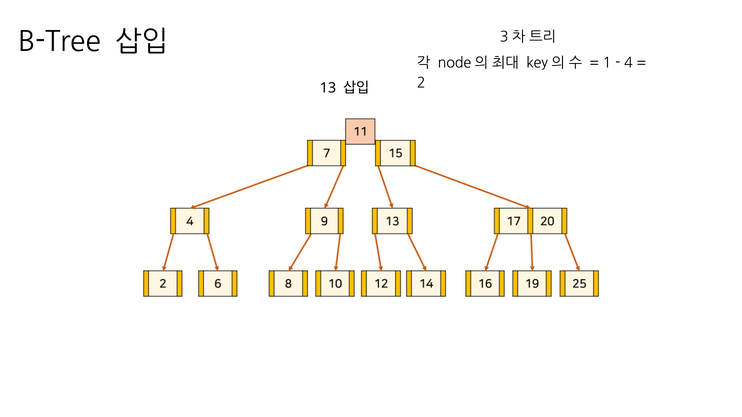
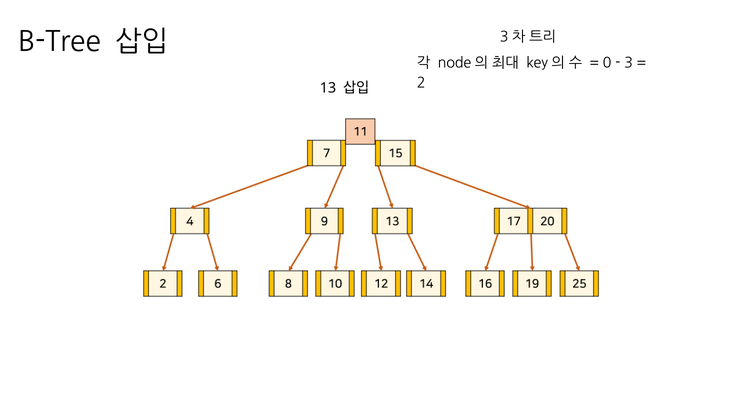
1: 1 -> 0
4: 4 -> 3
